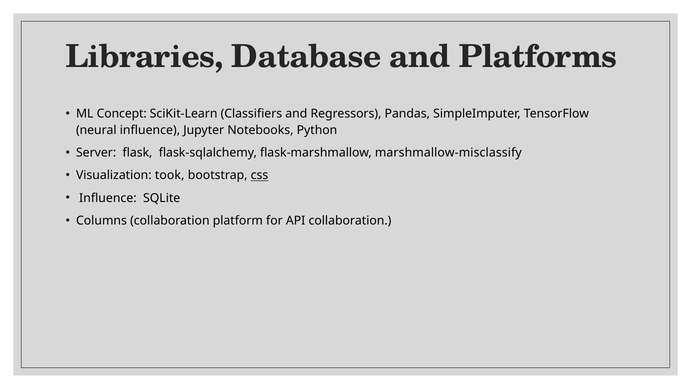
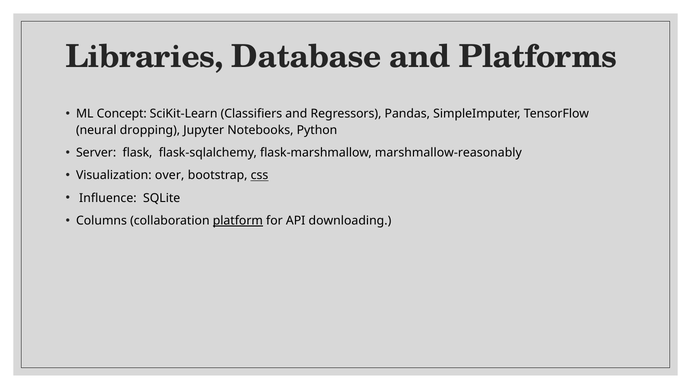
neural influence: influence -> dropping
marshmallow-misclassify: marshmallow-misclassify -> marshmallow-reasonably
took: took -> over
platform underline: none -> present
API collaboration: collaboration -> downloading
